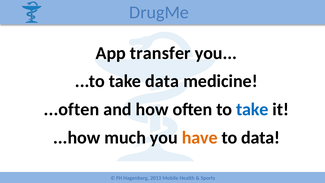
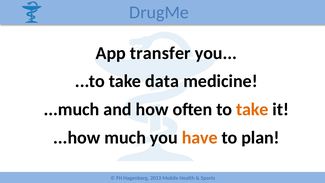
...often: ...often -> ...much
take at (252, 109) colour: blue -> orange
to data: data -> plan
